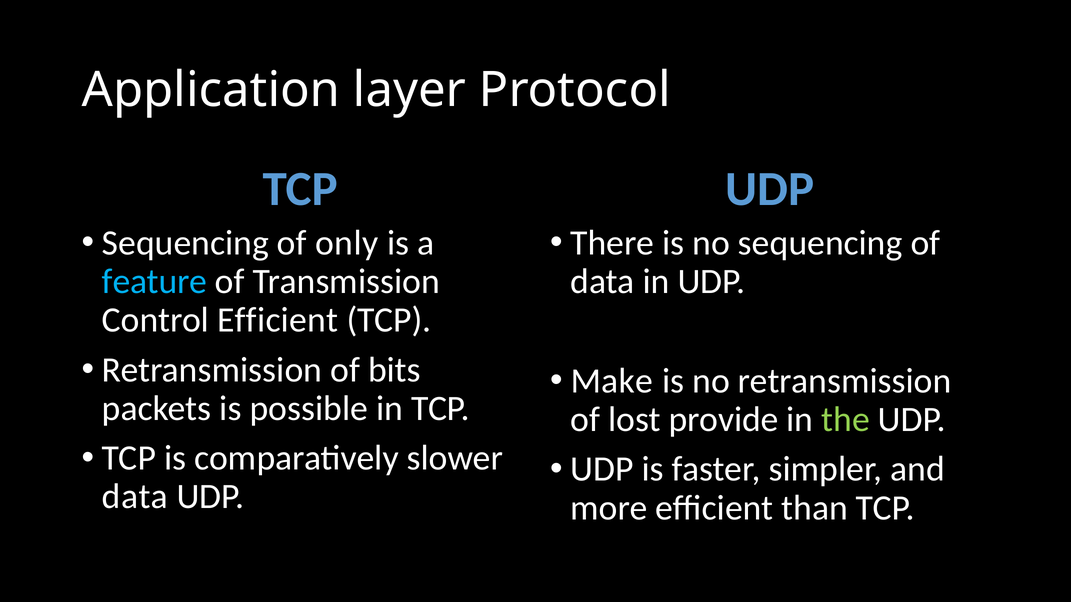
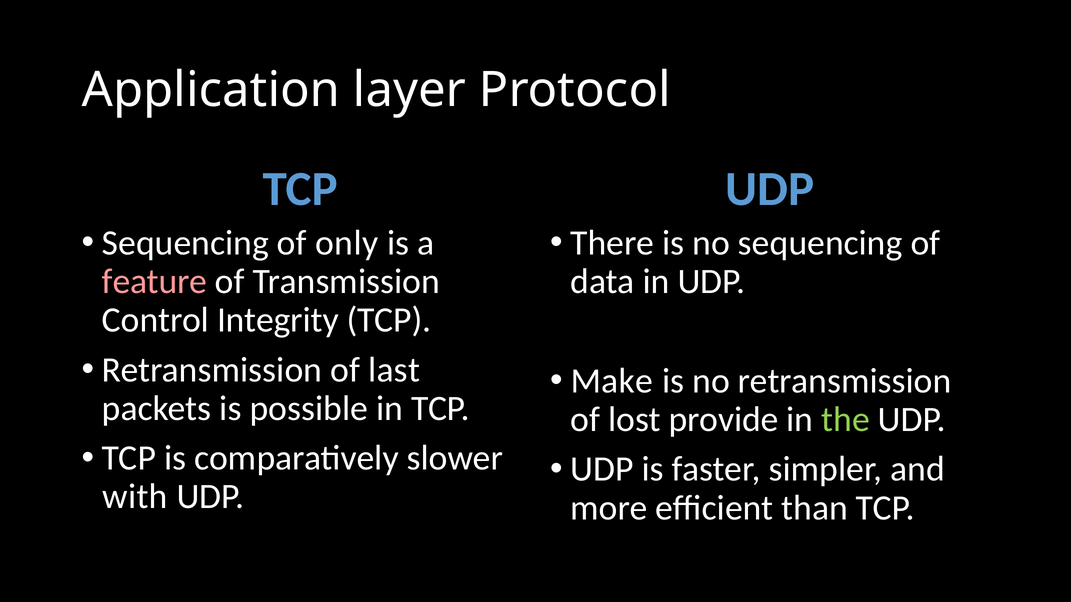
feature colour: light blue -> pink
Control Efficient: Efficient -> Integrity
bits: bits -> last
data at (135, 497): data -> with
